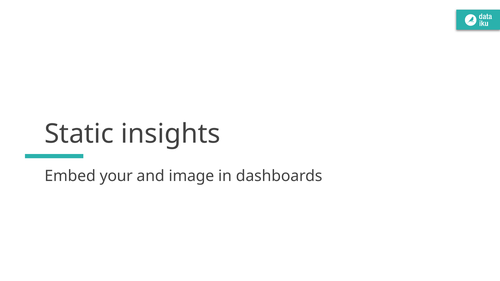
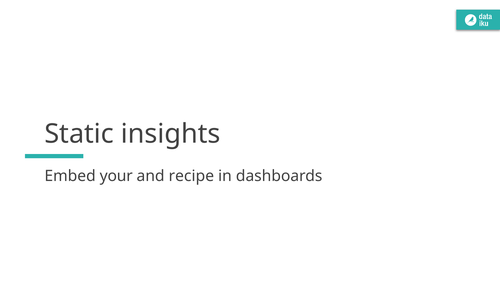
image: image -> recipe
